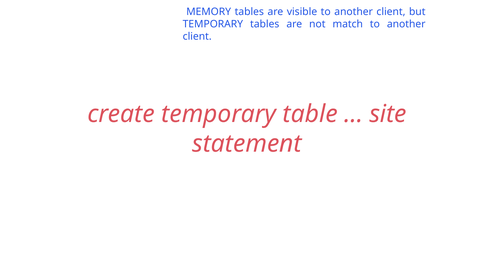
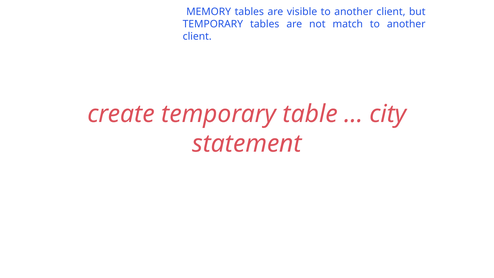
site: site -> city
